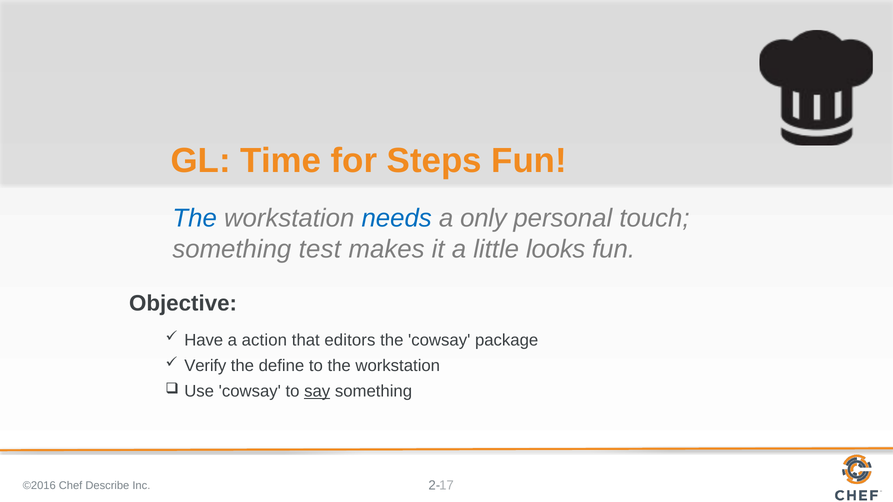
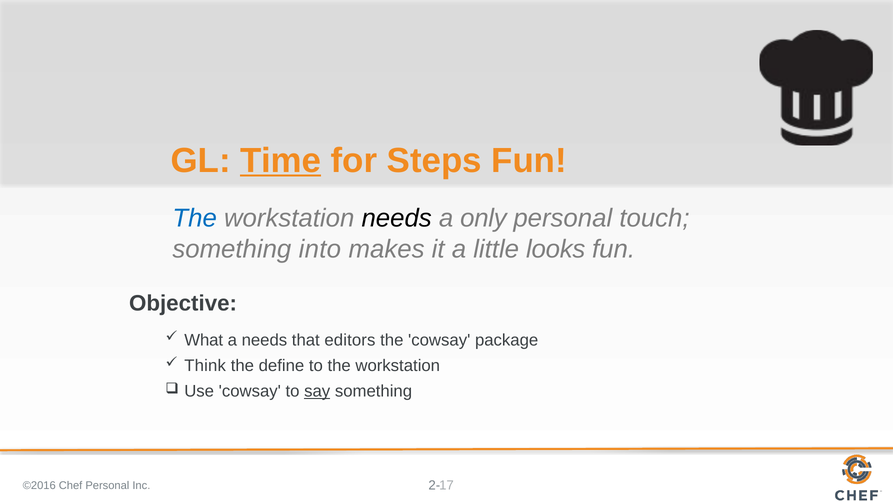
Time underline: none -> present
needs at (397, 219) colour: blue -> black
test: test -> into
Have: Have -> What
a action: action -> needs
Verify: Verify -> Think
Chef Describe: Describe -> Personal
